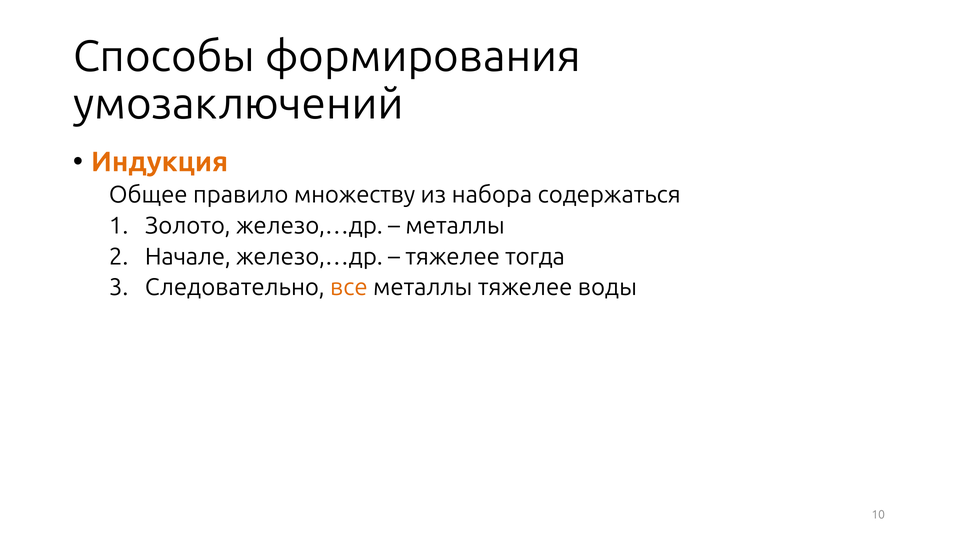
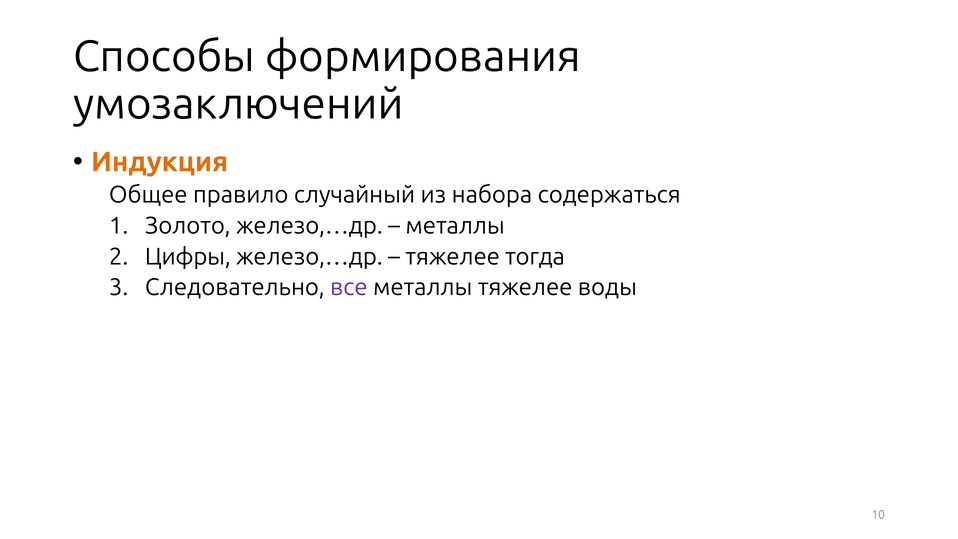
множеству: множеству -> случайный
Начале: Начале -> Цифры
все colour: orange -> purple
